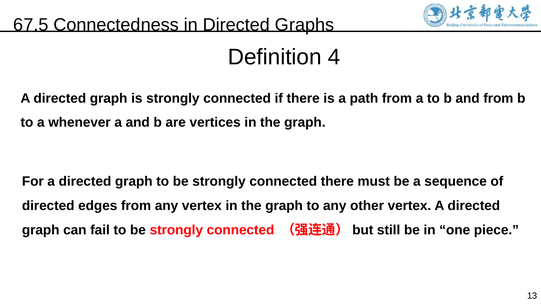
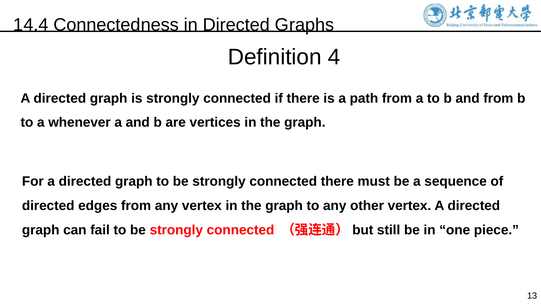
67.5: 67.5 -> 14.4
